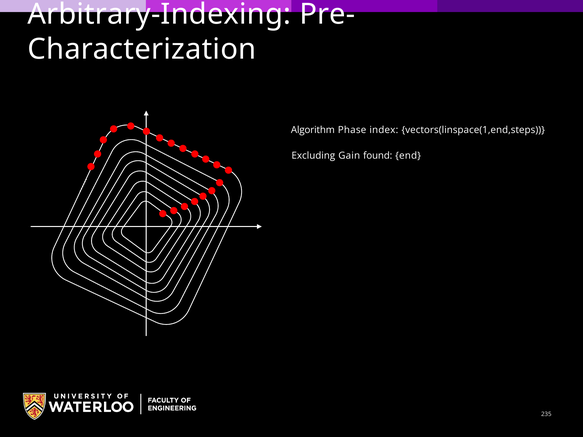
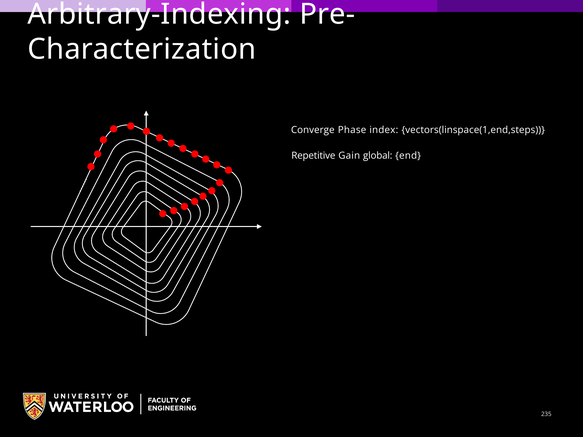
Algorithm: Algorithm -> Converge
Excluding: Excluding -> Repetitive
found: found -> global
